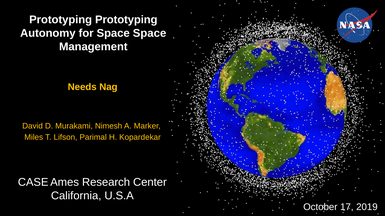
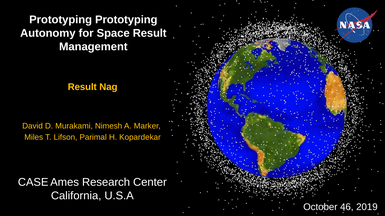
Space Space: Space -> Result
Needs at (82, 87): Needs -> Result
17: 17 -> 46
